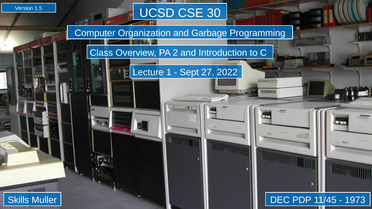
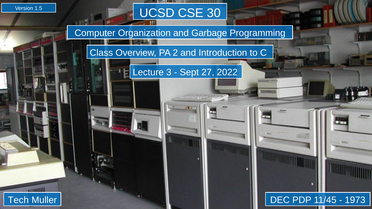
1: 1 -> 3
Skills: Skills -> Tech
